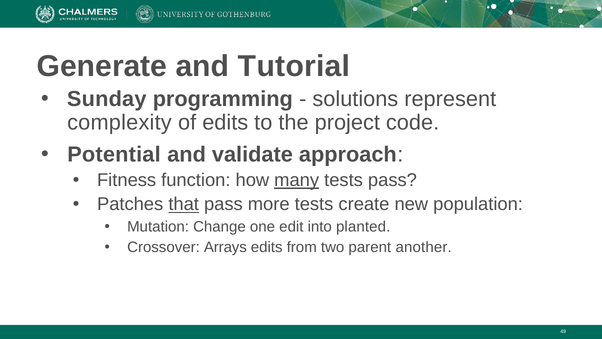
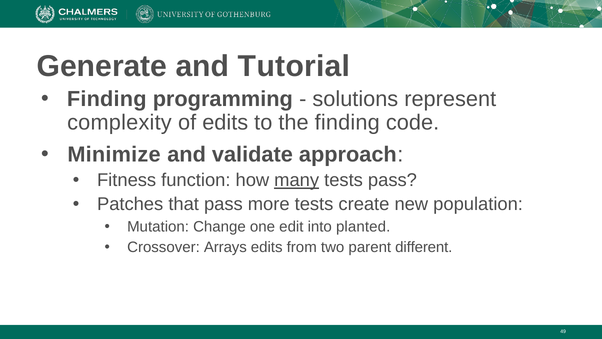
Sunday at (107, 99): Sunday -> Finding
the project: project -> finding
Potential: Potential -> Minimize
that underline: present -> none
another: another -> different
